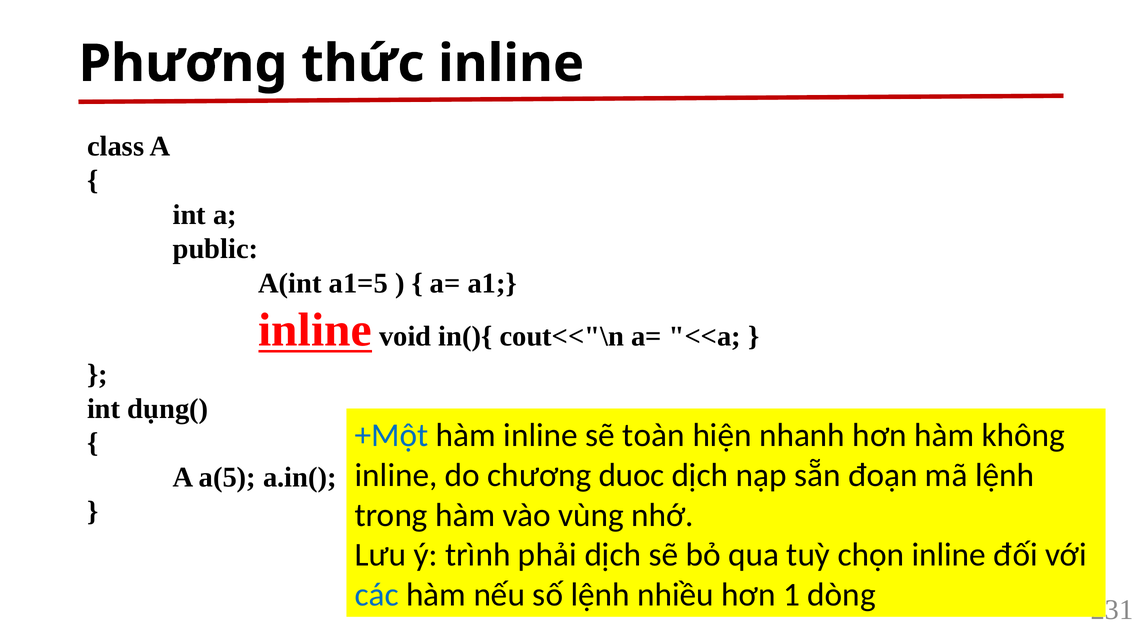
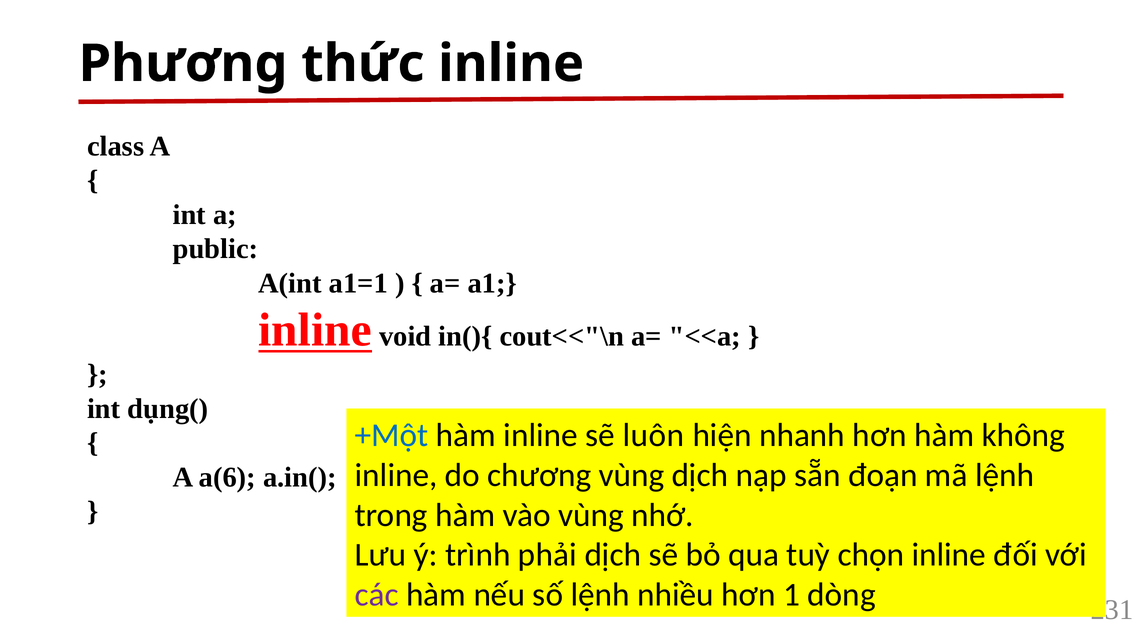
a1=5: a1=5 -> a1=1
toàn: toàn -> luôn
chương duoc: duoc -> vùng
a(5: a(5 -> a(6
các colour: blue -> purple
